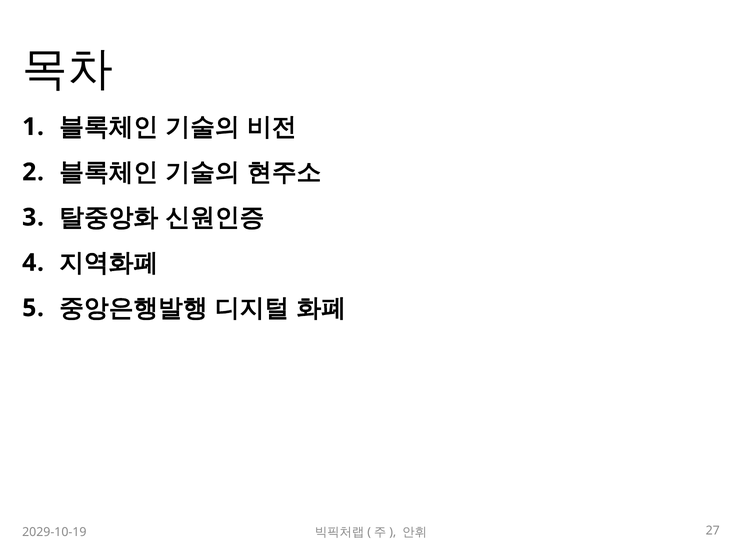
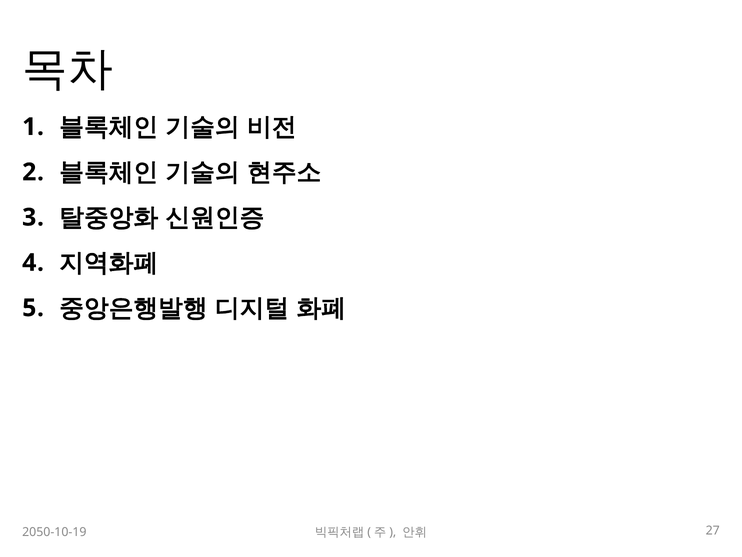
2029-10-19: 2029-10-19 -> 2050-10-19
